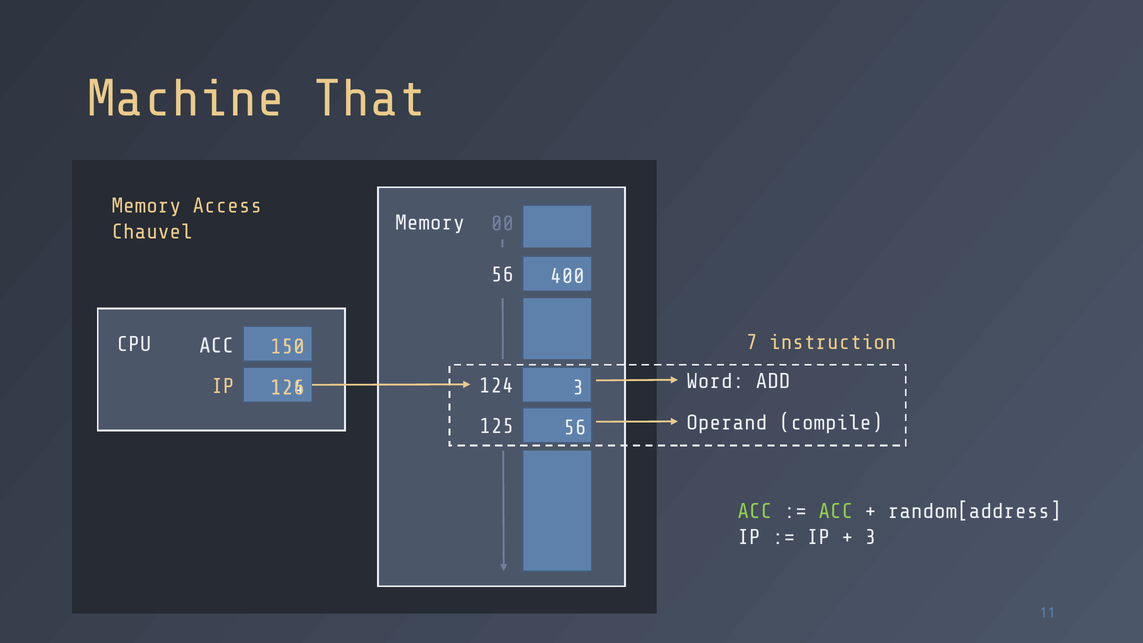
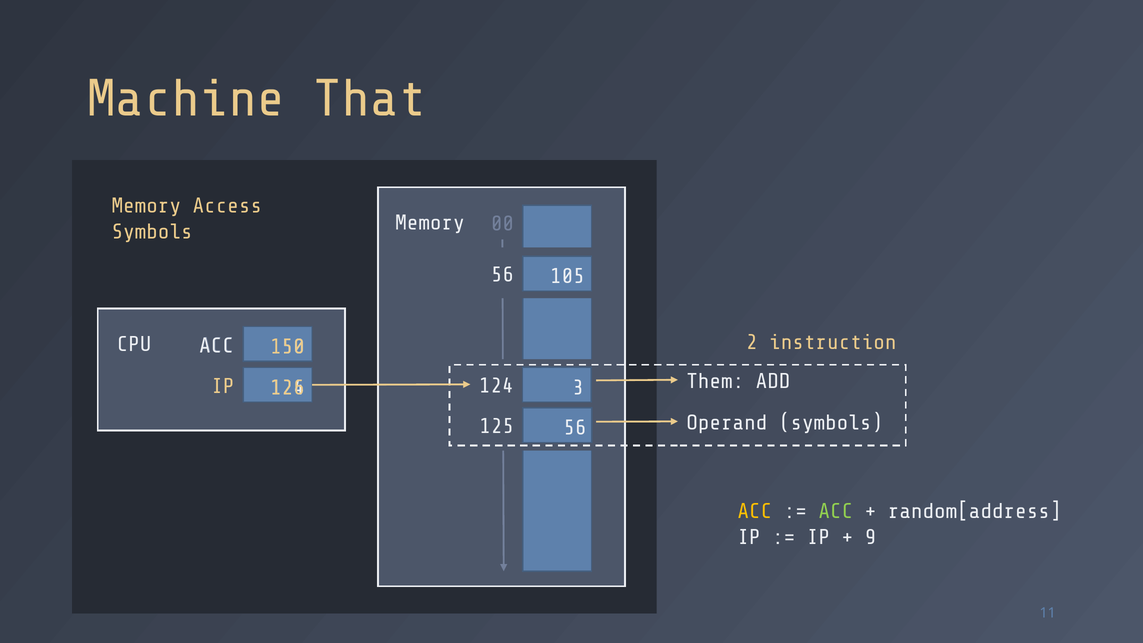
Chauvel at (152, 231): Chauvel -> Symbols
400: 400 -> 105
7: 7 -> 2
Word: Word -> Them
Operand compile: compile -> symbols
ACC at (755, 511) colour: light green -> yellow
3 at (870, 537): 3 -> 9
